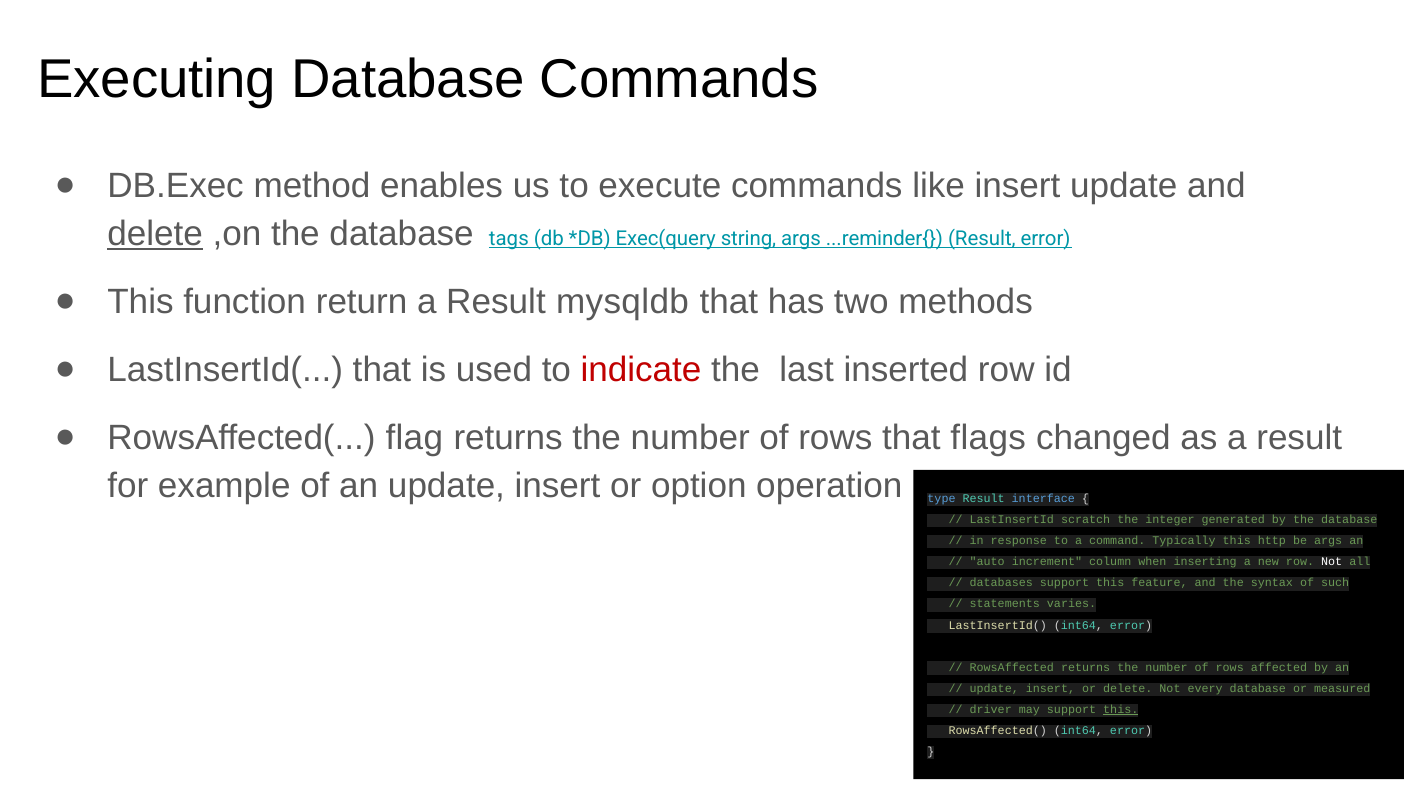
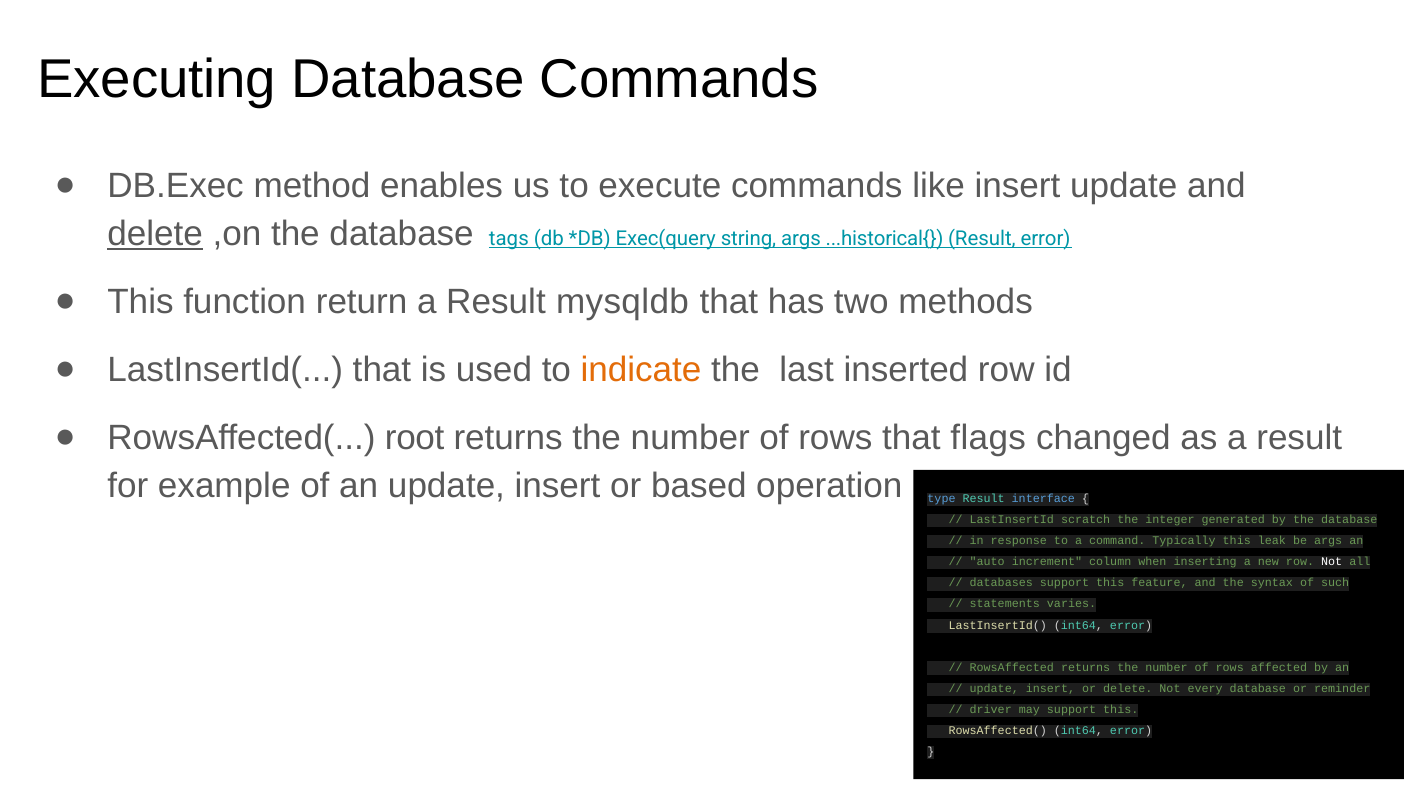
...reminder{: ...reminder{ -> ...historical{
indicate colour: red -> orange
flag: flag -> root
option: option -> based
http: http -> leak
measured: measured -> reminder
this at (1121, 709) underline: present -> none
